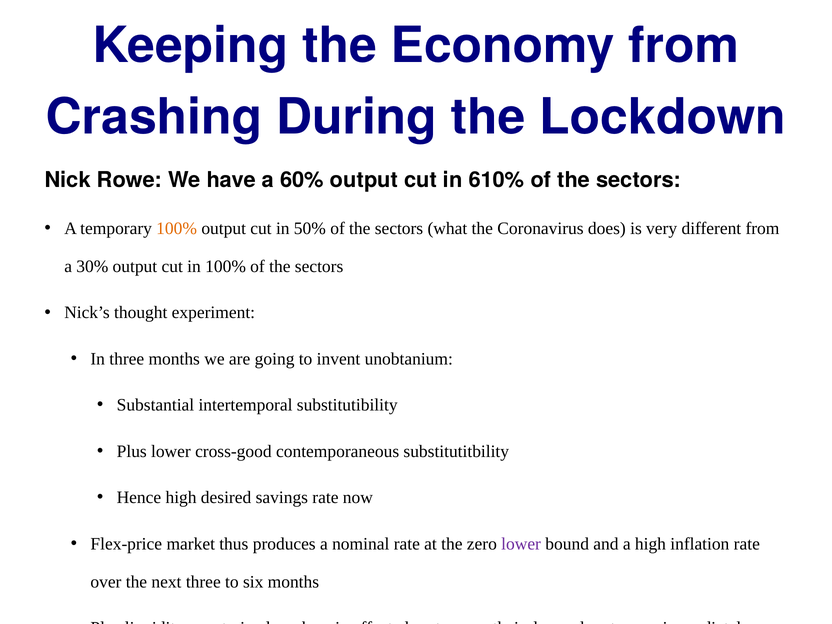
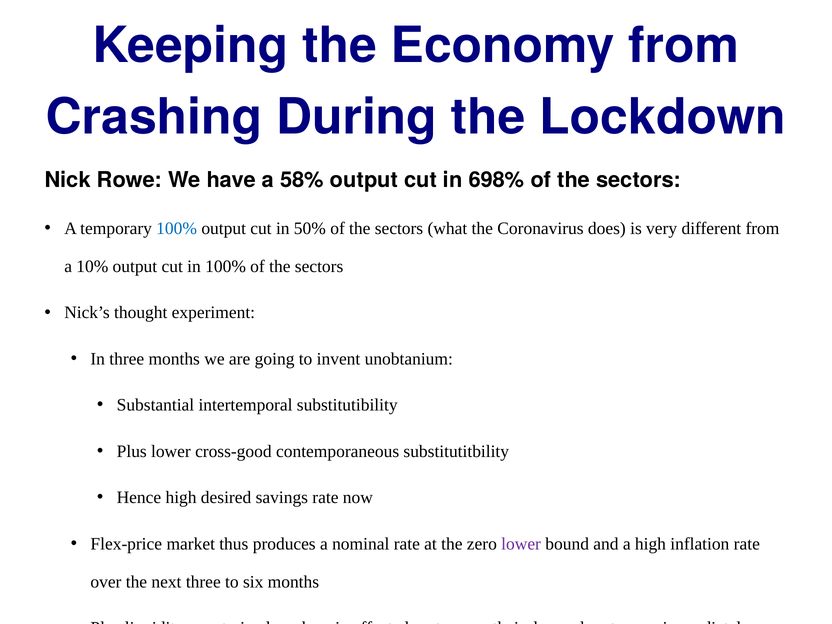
60%: 60% -> 58%
610%: 610% -> 698%
100% at (177, 228) colour: orange -> blue
30%: 30% -> 10%
